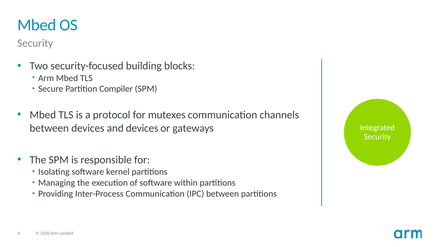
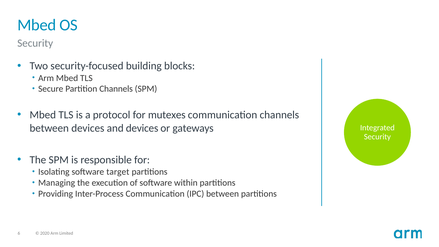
Partition Compiler: Compiler -> Channels
kernel: kernel -> target
